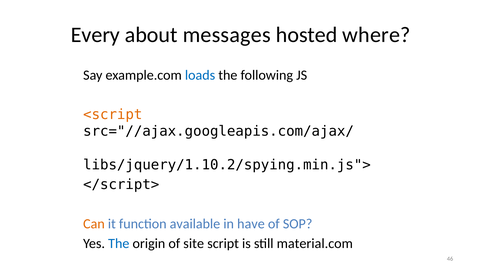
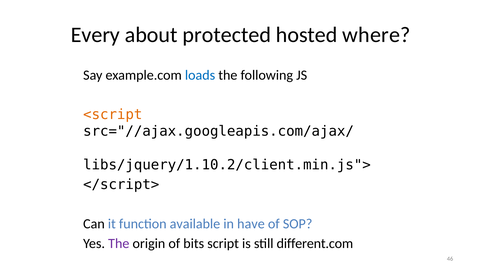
messages: messages -> protected
libs/jquery/1.10.2/spying.min.js">: libs/jquery/1.10.2/spying.min.js"> -> libs/jquery/1.10.2/client.min.js">
Can colour: orange -> black
The at (119, 244) colour: blue -> purple
site: site -> bits
material.com: material.com -> different.com
